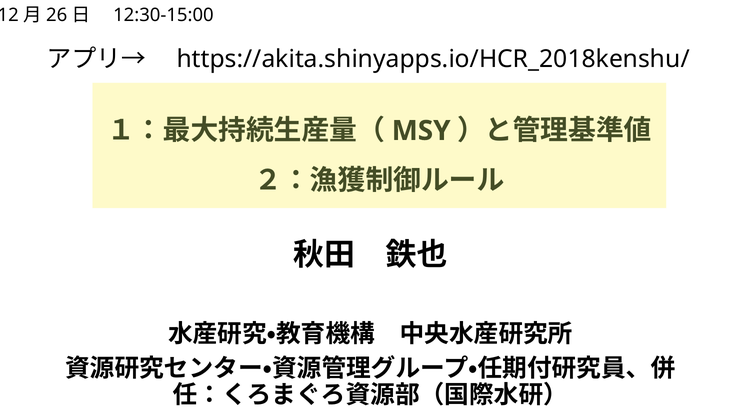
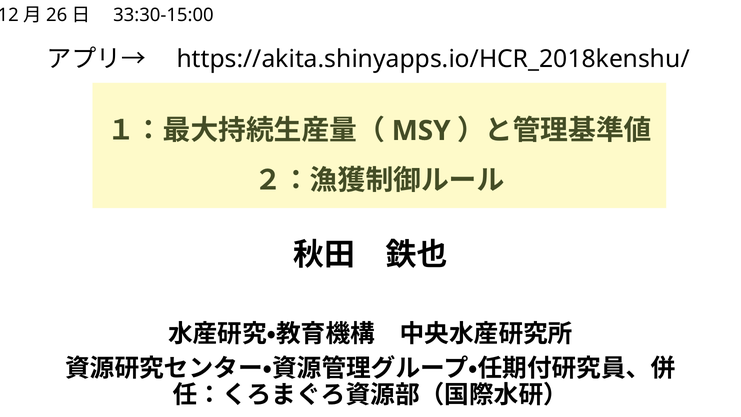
12:30-15:00: 12:30-15:00 -> 33:30-15:00
